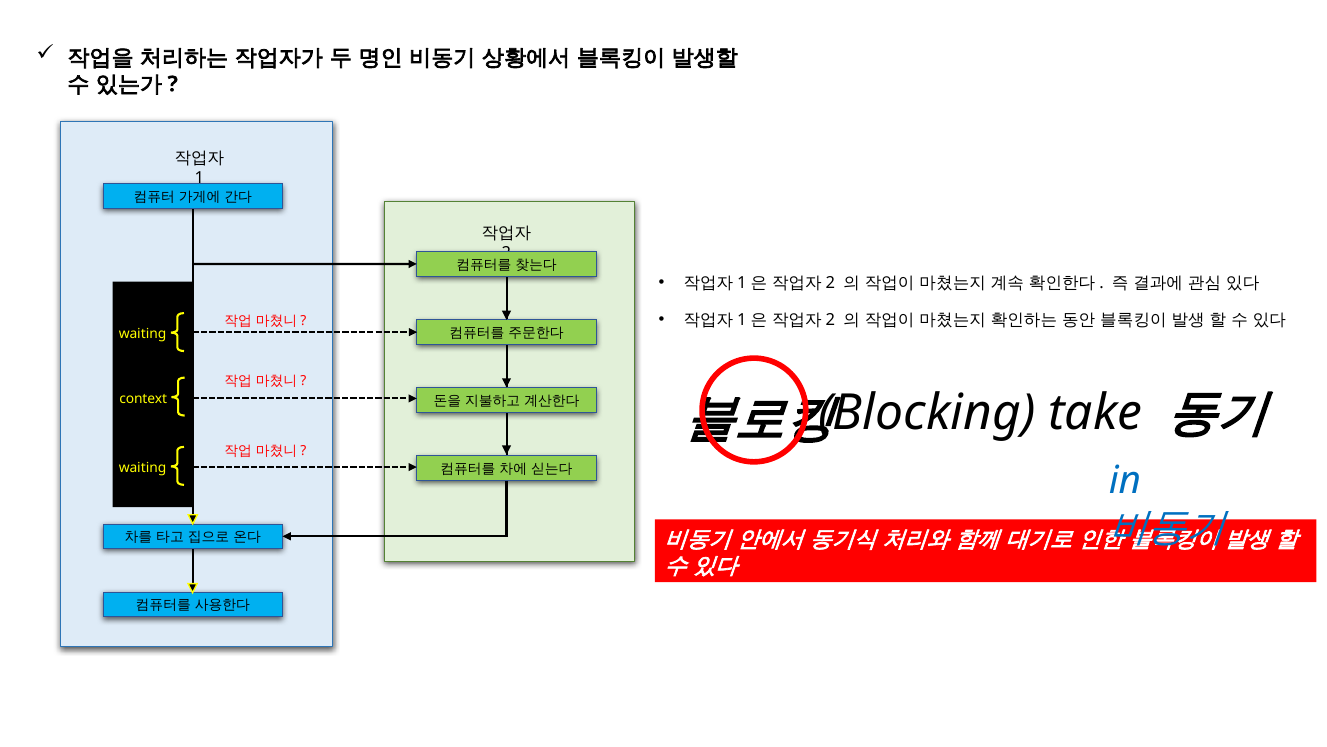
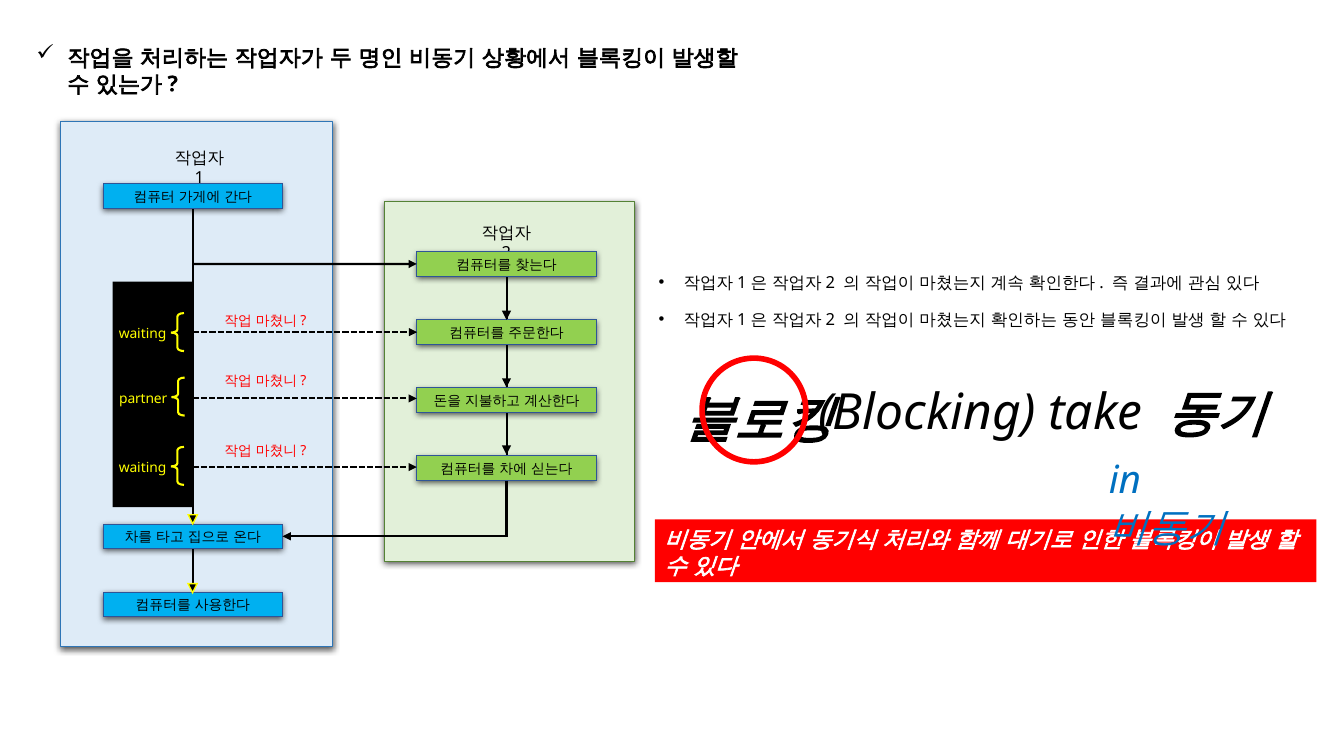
context: context -> partner
